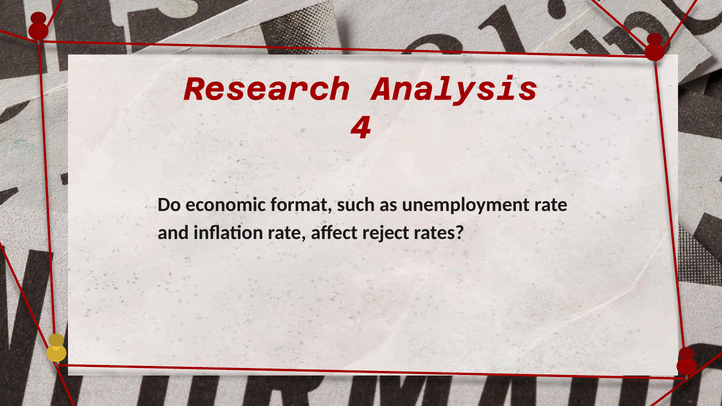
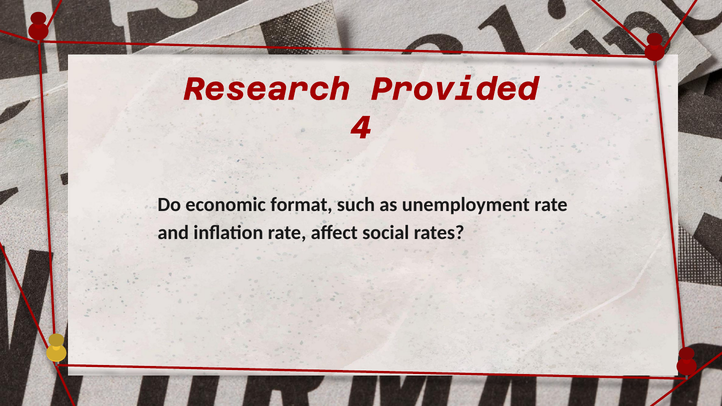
Analysis: Analysis -> Provided
reject: reject -> social
